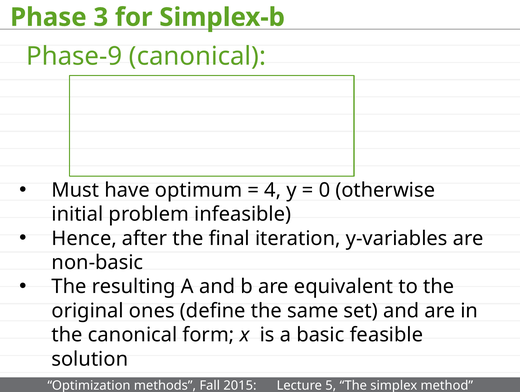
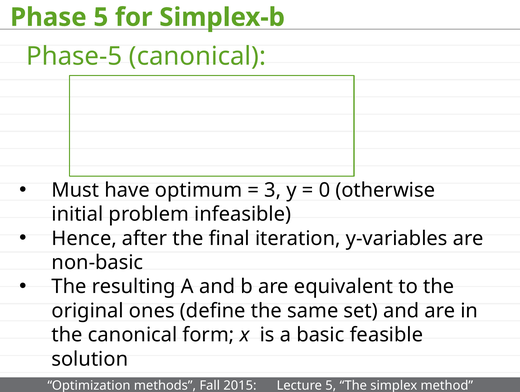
Phase 3: 3 -> 5
Phase-9: Phase-9 -> Phase-5
4: 4 -> 3
